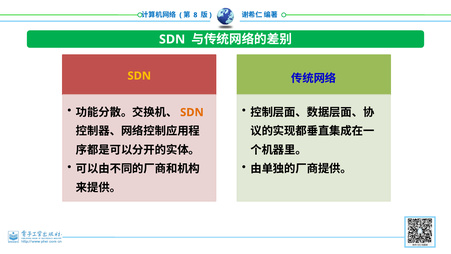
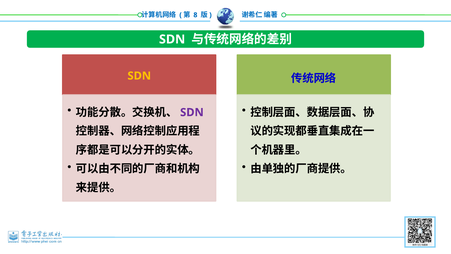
SDN at (192, 112) colour: orange -> purple
